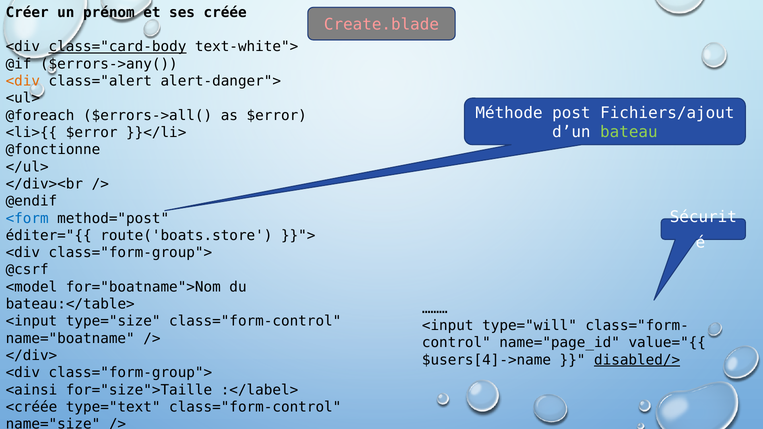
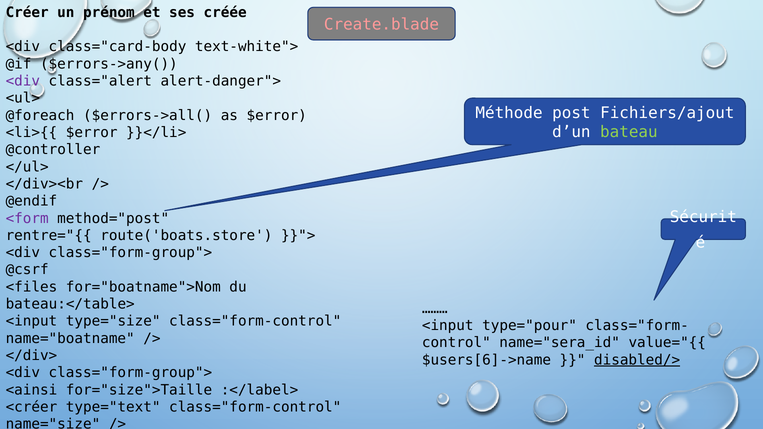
class="card-body underline: present -> none
<div at (23, 81) colour: orange -> purple
@fonctionne: @fonctionne -> @controller
<form colour: blue -> purple
éditer="{{: éditer="{{ -> rentre="{{
<model: <model -> <files
type="will: type="will -> type="pour
name="page_id: name="page_id -> name="sera_id
$users[4]->name: $users[4]->name -> $users[6]->name
<créée: <créée -> <créer
